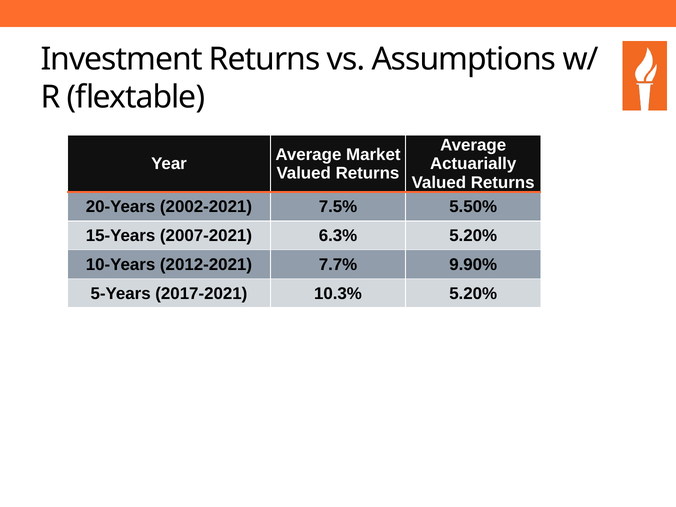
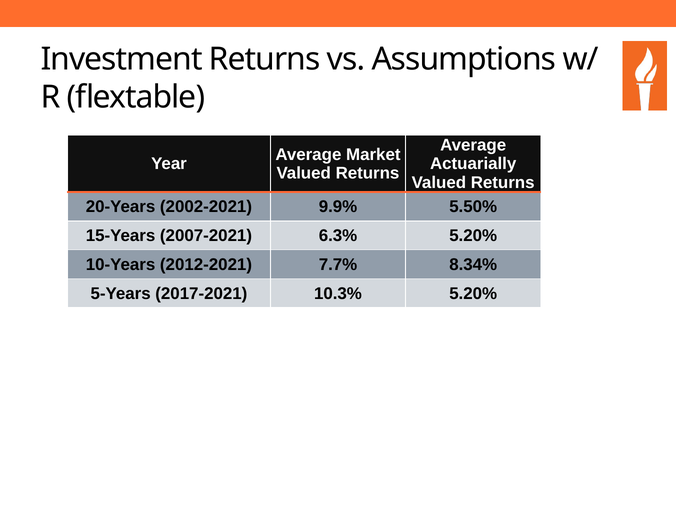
7.5%: 7.5% -> 9.9%
9.90%: 9.90% -> 8.34%
